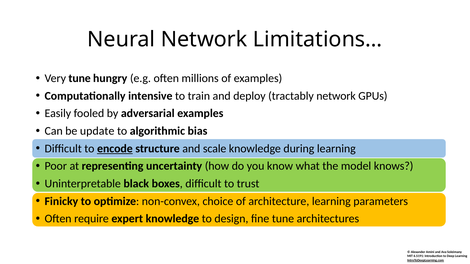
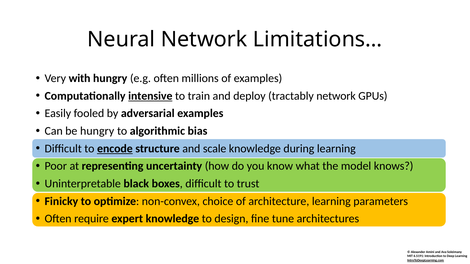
Very tune: tune -> with
intensive underline: none -> present
be update: update -> hungry
